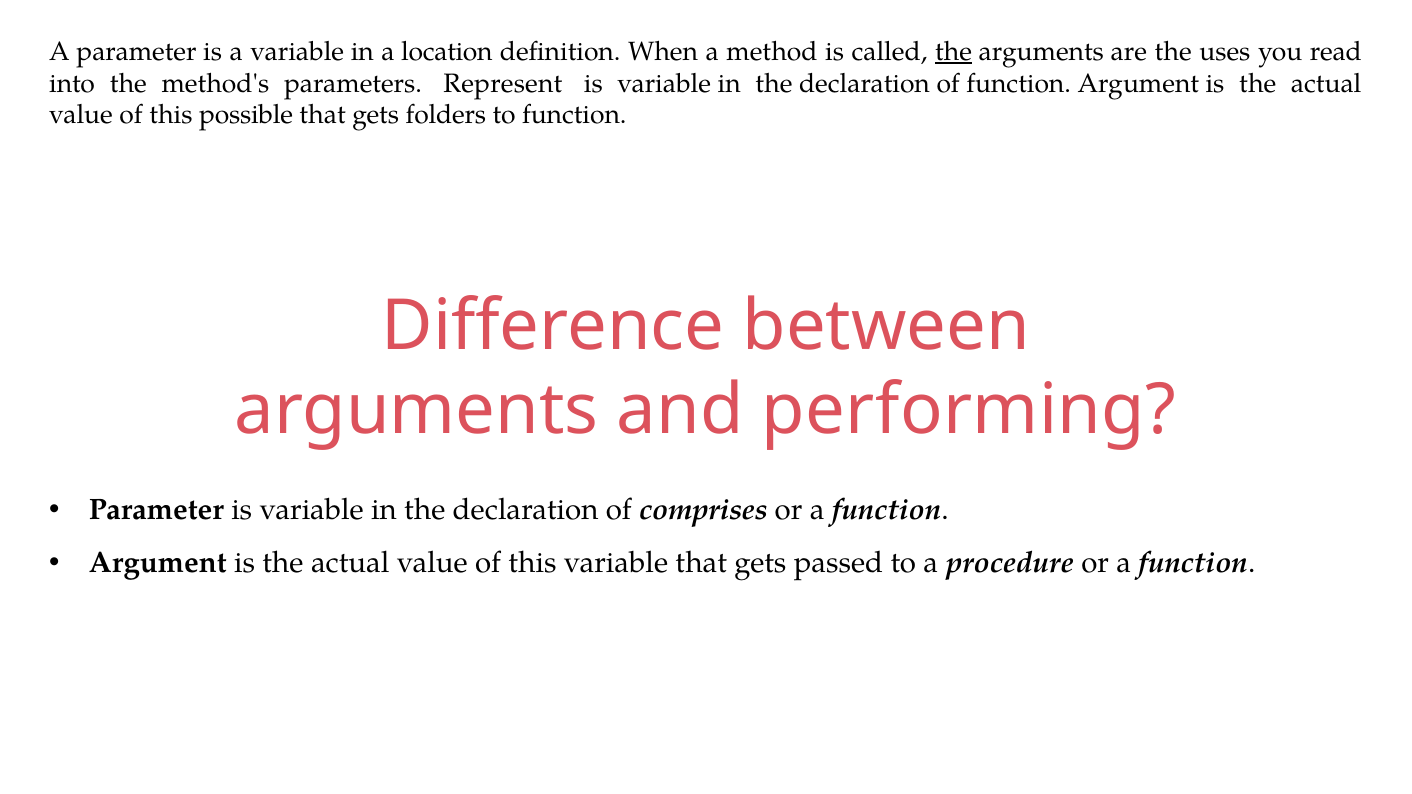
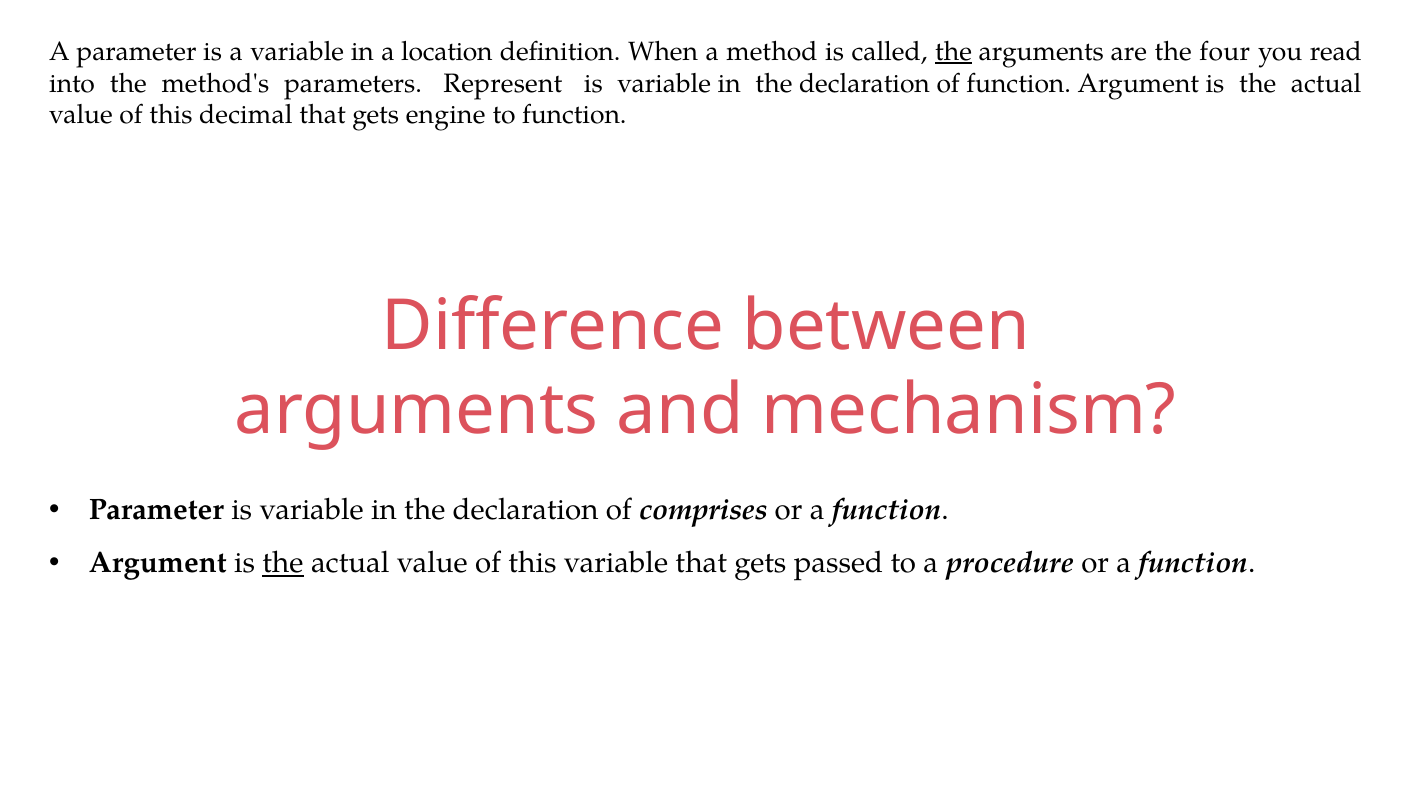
uses: uses -> four
possible: possible -> decimal
folders: folders -> engine
performing: performing -> mechanism
the at (283, 563) underline: none -> present
